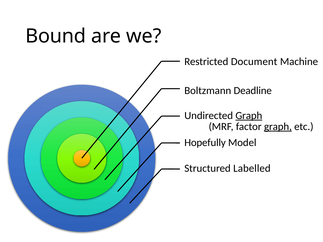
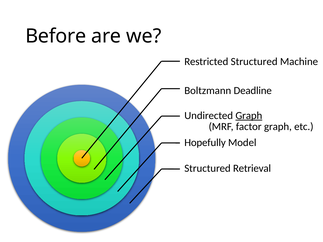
Bound: Bound -> Before
Restricted Document: Document -> Structured
graph at (278, 127) underline: present -> none
Labelled: Labelled -> Retrieval
